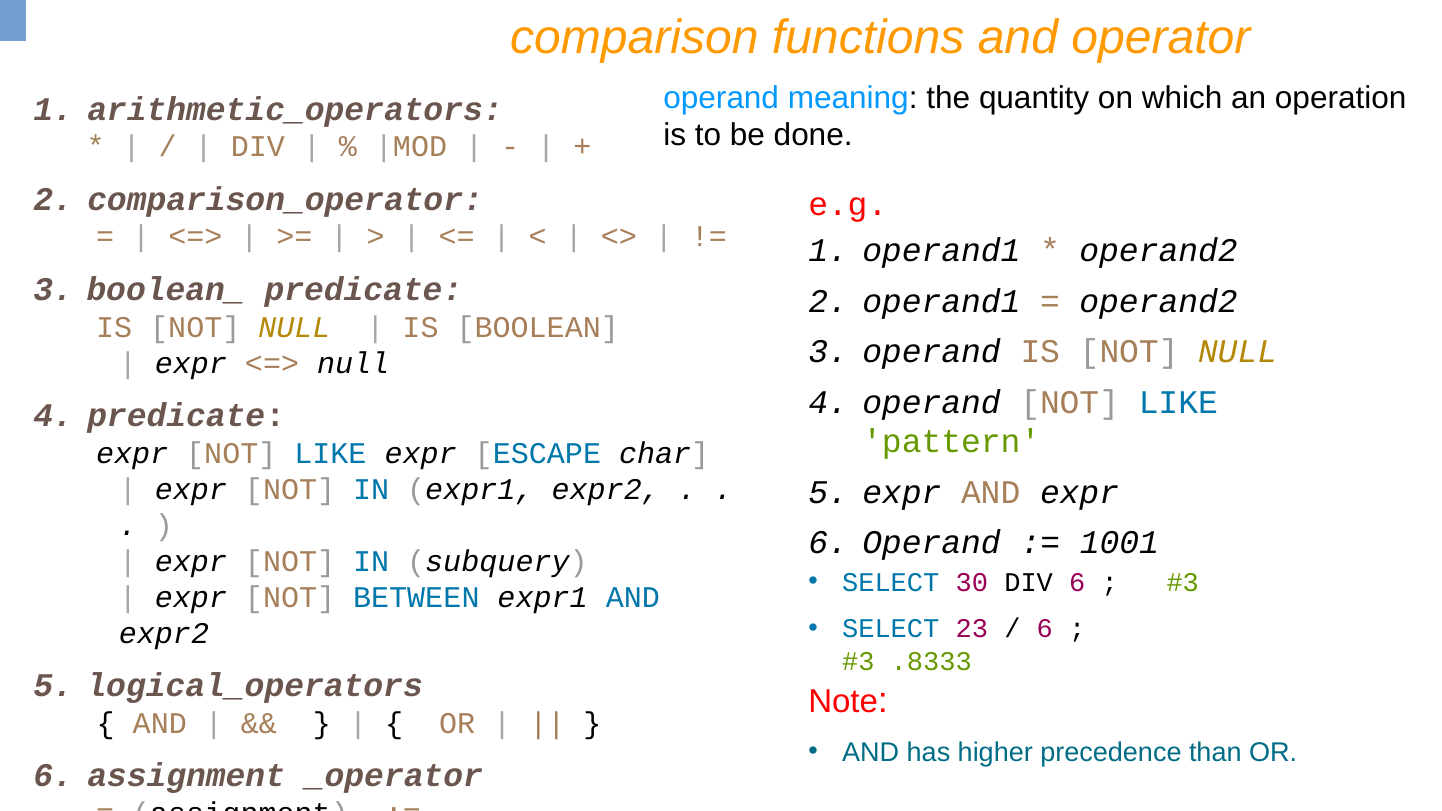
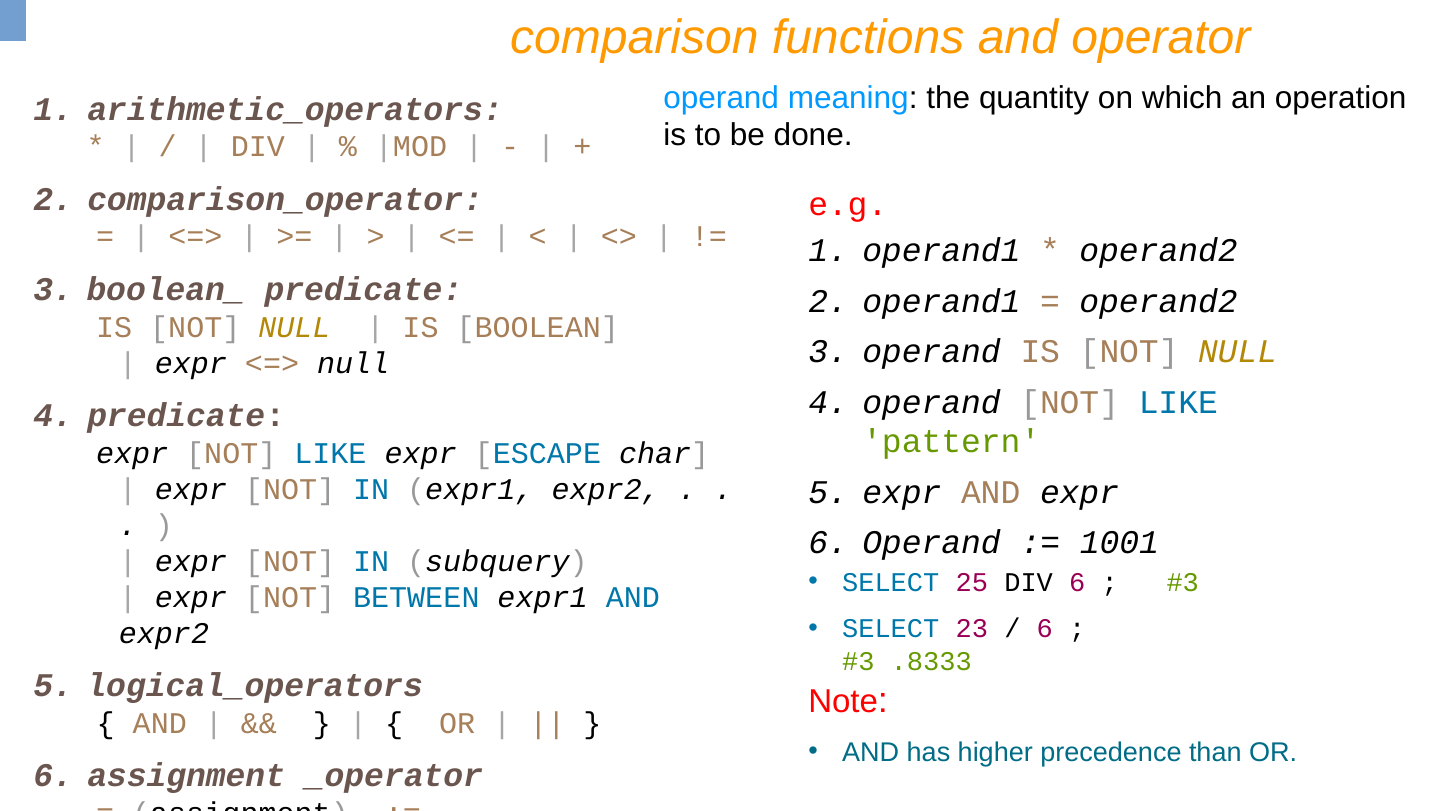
30: 30 -> 25
